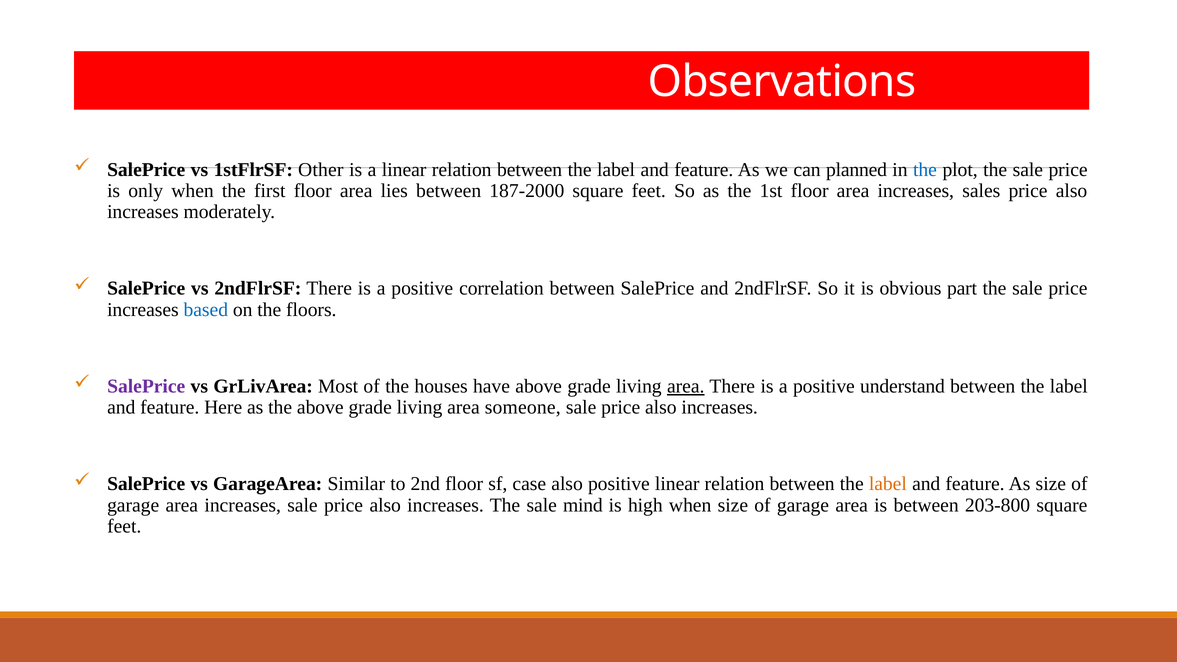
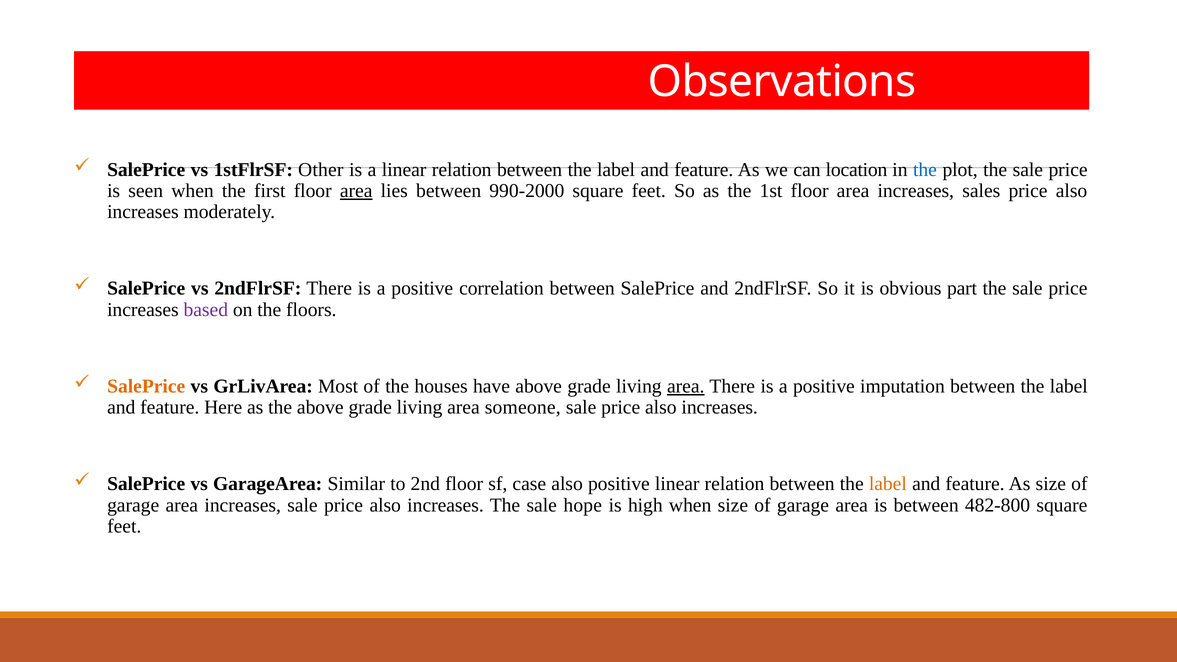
planned: planned -> location
only: only -> seen
area at (356, 191) underline: none -> present
187-2000: 187-2000 -> 990-2000
based colour: blue -> purple
SalePrice at (146, 386) colour: purple -> orange
understand: understand -> imputation
mind: mind -> hope
203-800: 203-800 -> 482-800
